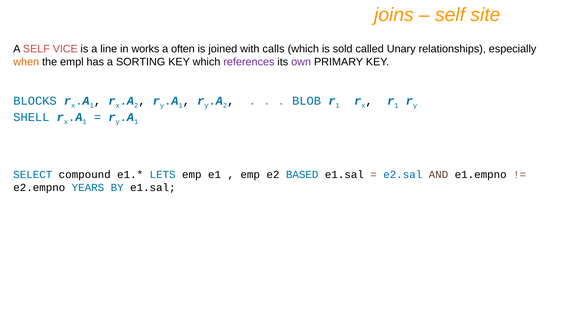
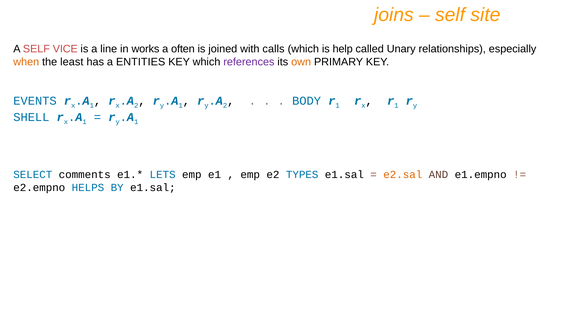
sold: sold -> help
empl: empl -> least
SORTING: SORTING -> ENTITIES
own colour: purple -> orange
BLOCKS: BLOCKS -> EVENTS
BLOB: BLOB -> BODY
compound: compound -> comments
BASED: BASED -> TYPES
e2.sal colour: blue -> orange
YEARS: YEARS -> HELPS
